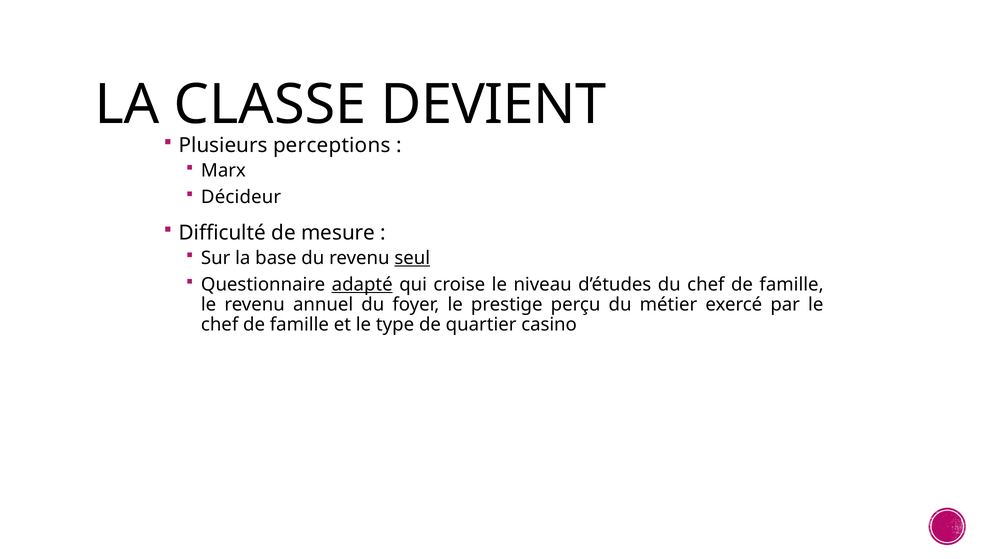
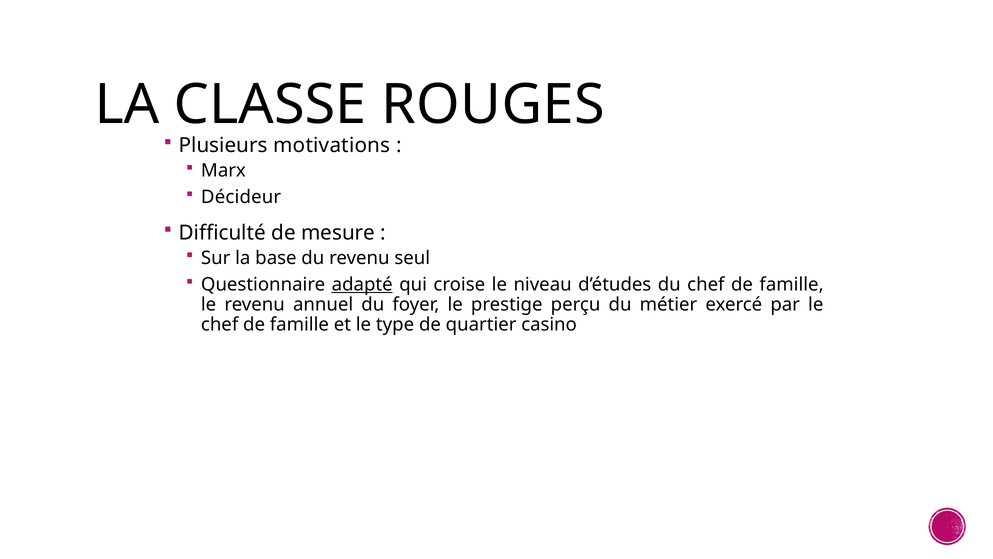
DEVIENT: DEVIENT -> ROUGES
perceptions: perceptions -> motivations
seul underline: present -> none
